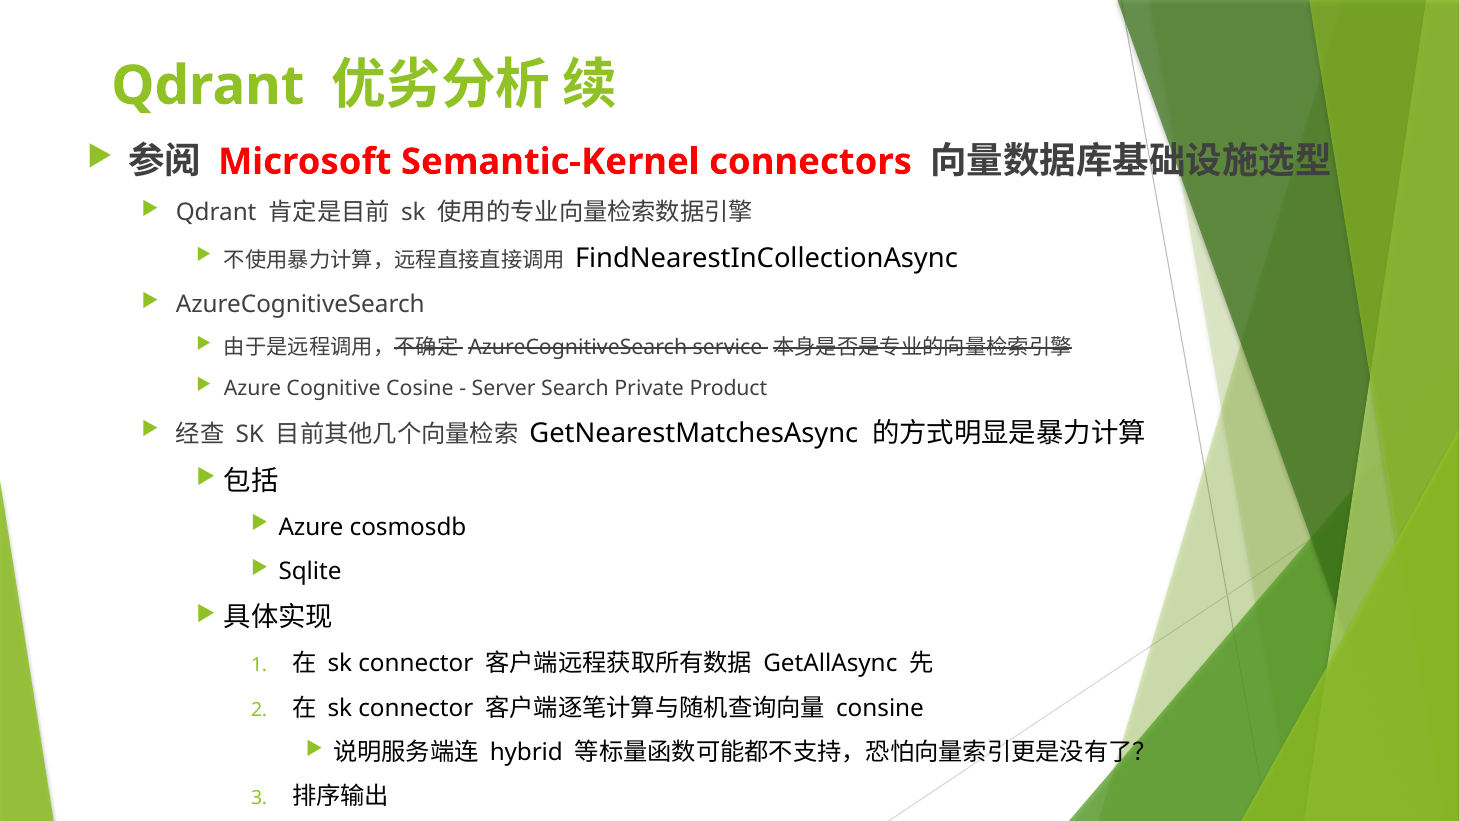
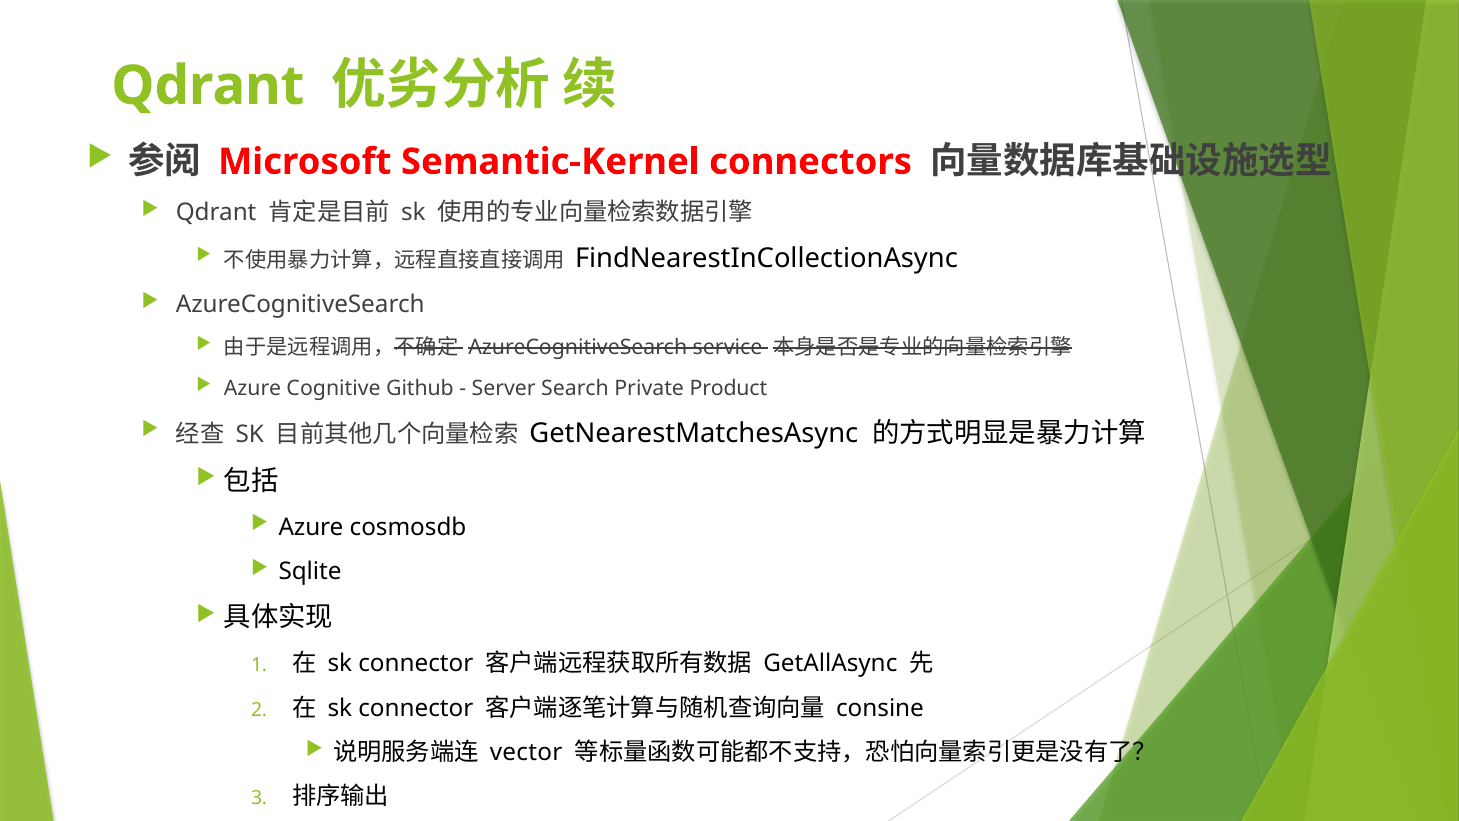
Cosine: Cosine -> Github
hybrid: hybrid -> vector
